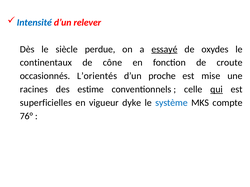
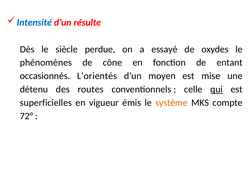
relever: relever -> résulte
essayé underline: present -> none
continentaux: continentaux -> phénomènes
croute: croute -> entant
proche: proche -> moyen
racines: racines -> détenu
estime: estime -> routes
dyke: dyke -> émis
système colour: blue -> orange
76°: 76° -> 72°
